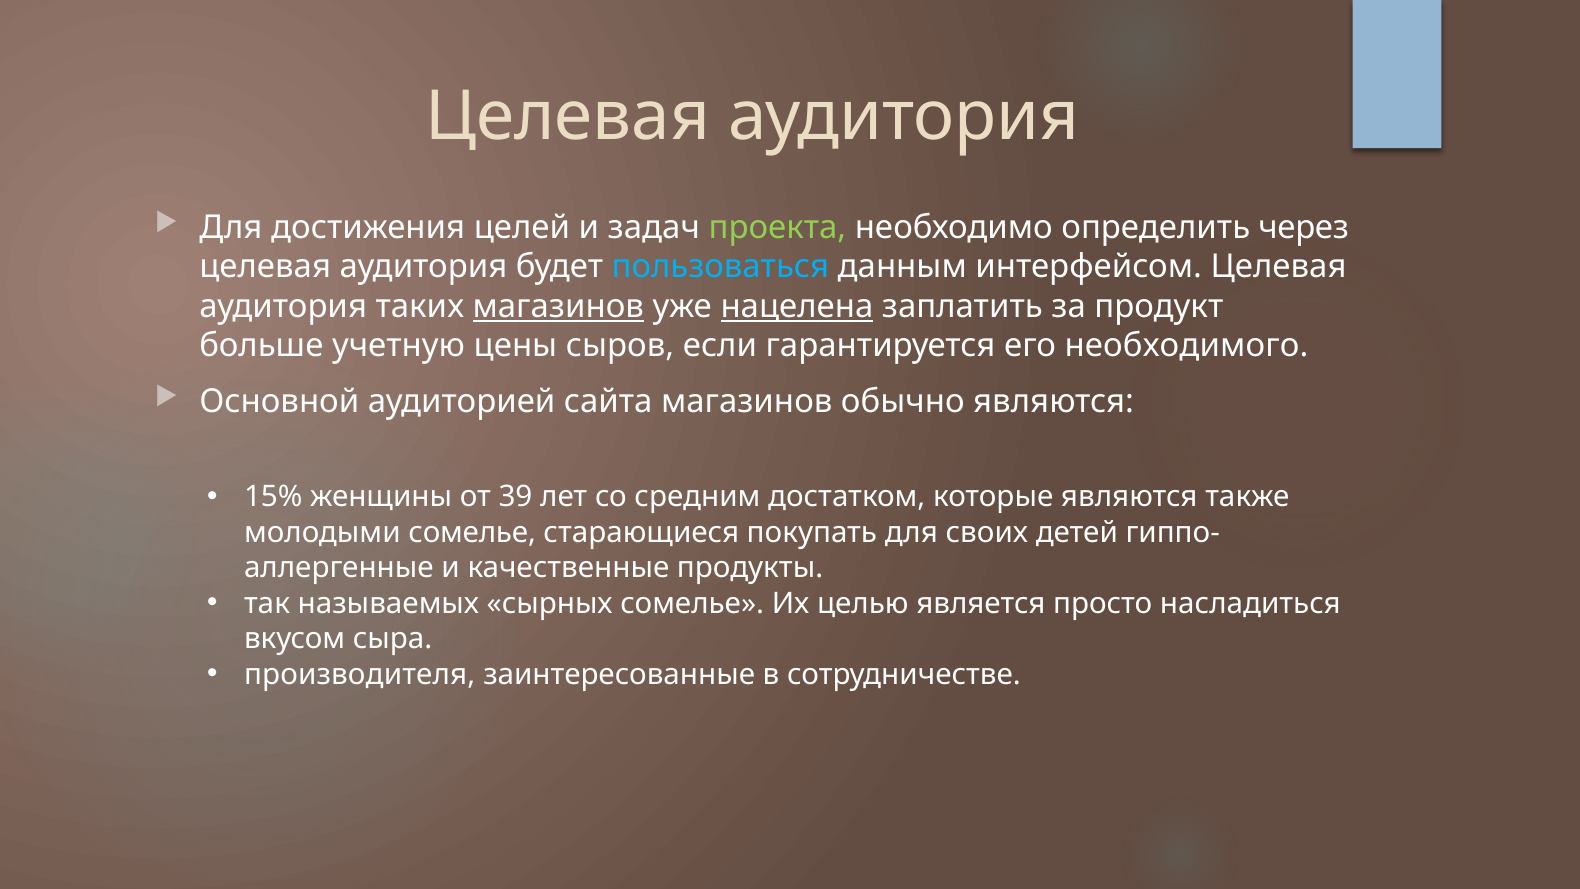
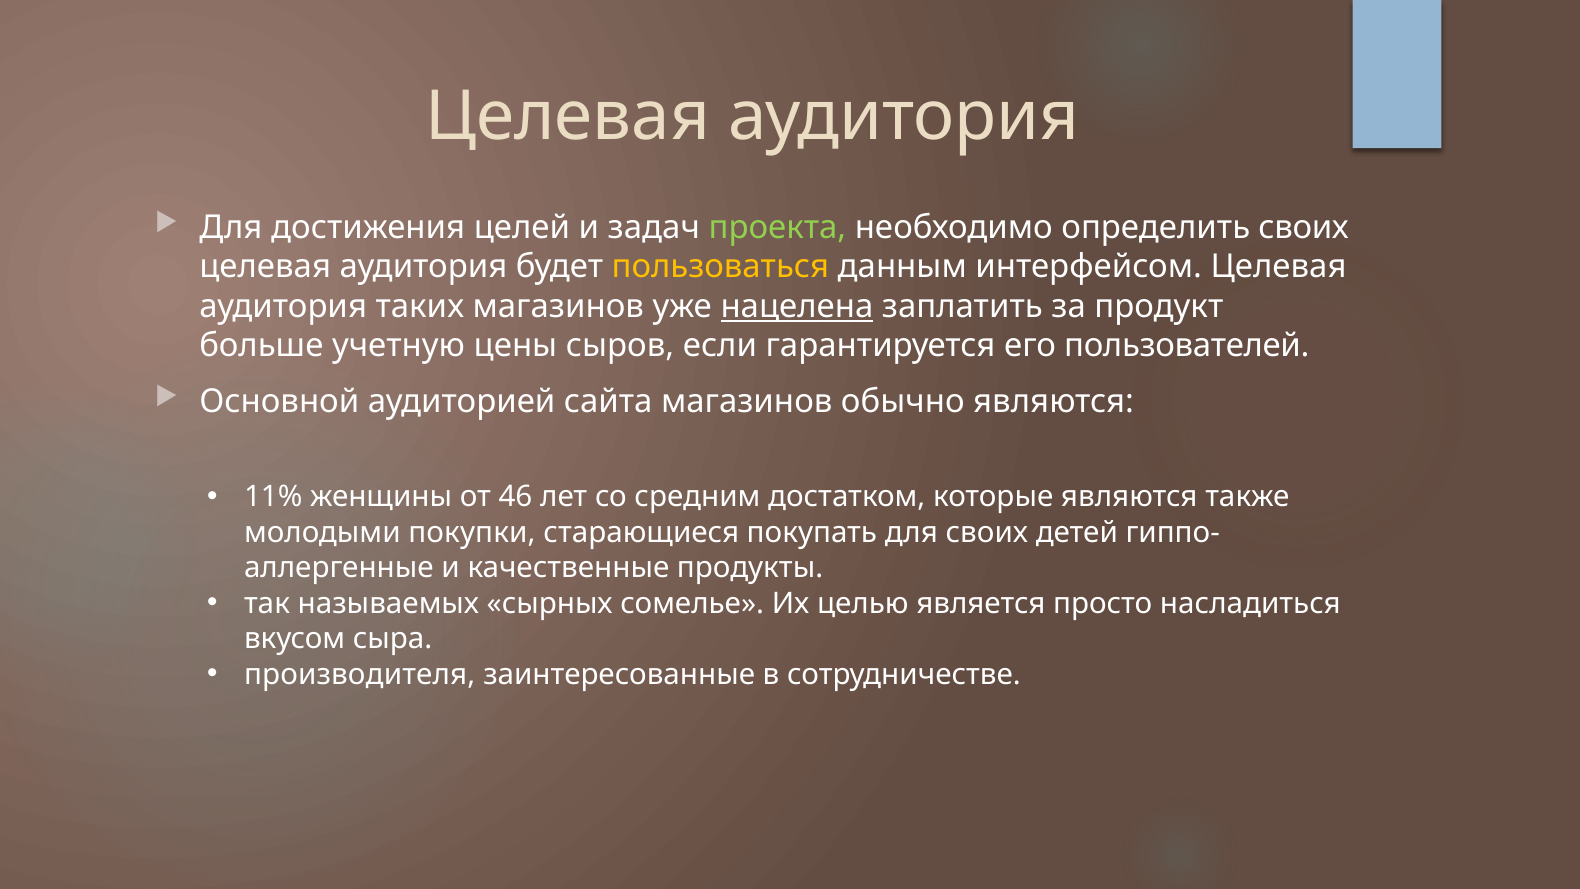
определить через: через -> своих
пользоваться colour: light blue -> yellow
магазинов at (558, 306) underline: present -> none
необходимого: необходимого -> пользователей
15%: 15% -> 11%
39: 39 -> 46
молодыми сомелье: сомелье -> покупки
